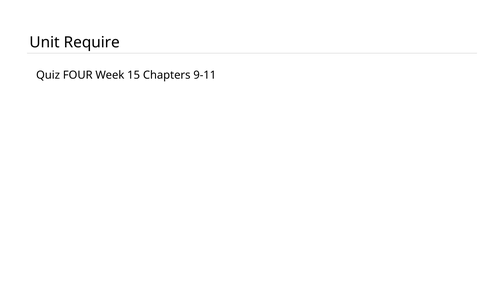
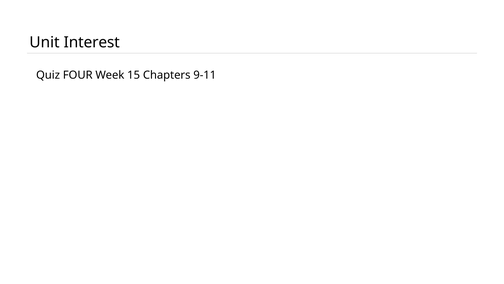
Require: Require -> Interest
